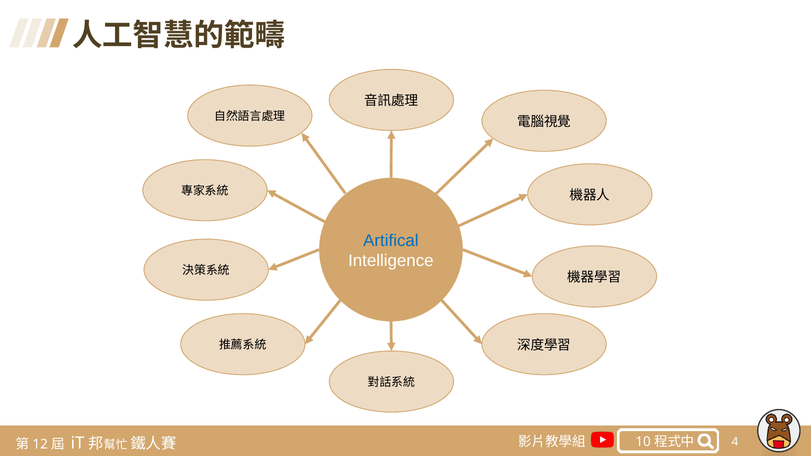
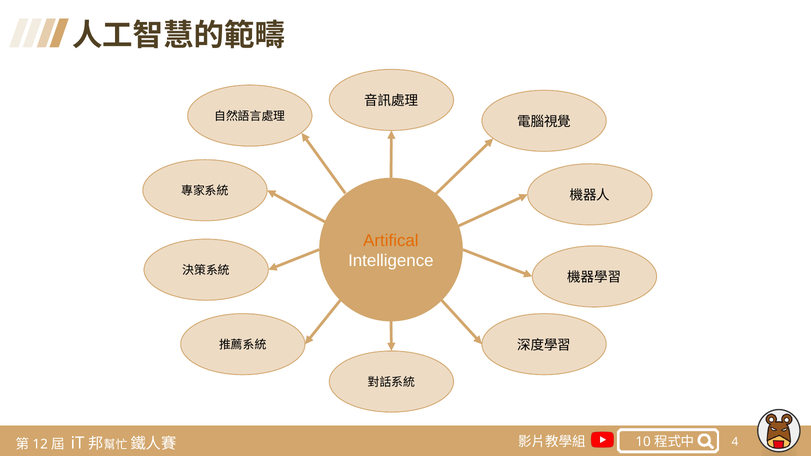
Artifical colour: blue -> orange
